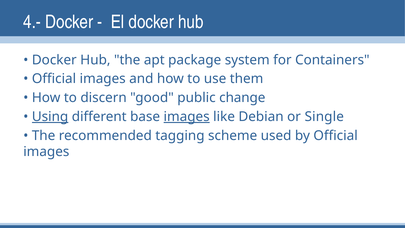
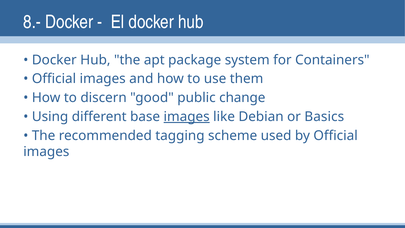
4.-: 4.- -> 8.-
Using underline: present -> none
Single: Single -> Basics
